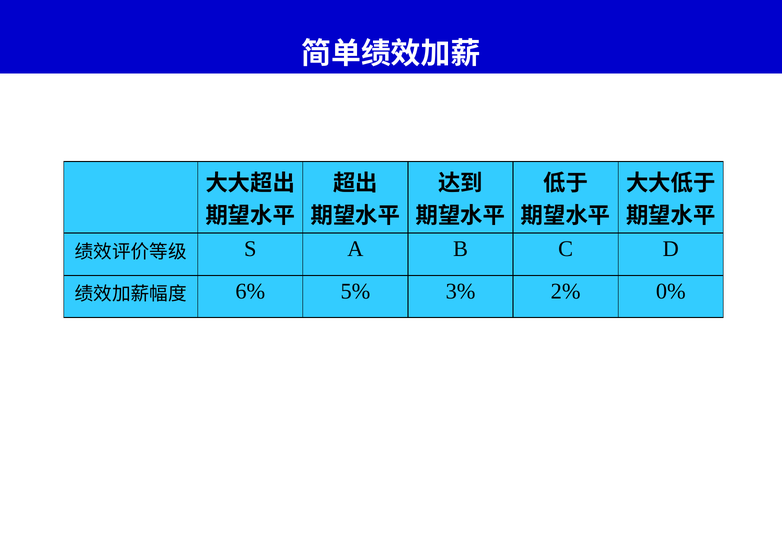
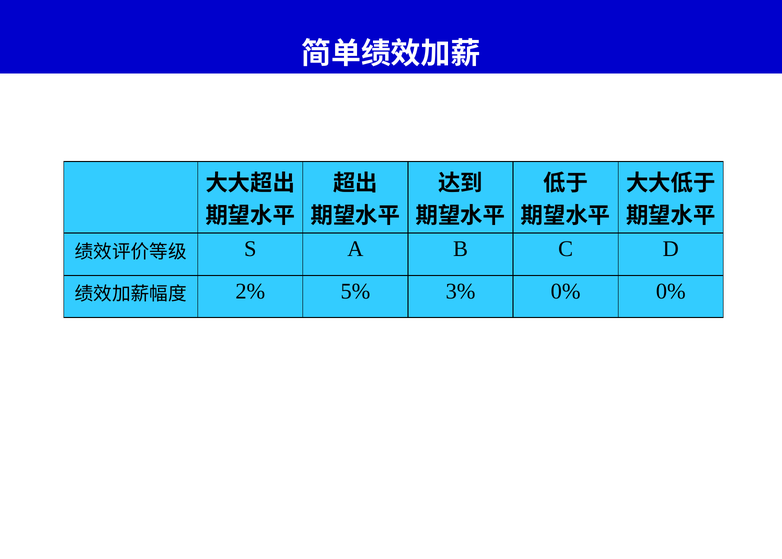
6%: 6% -> 2%
3% 2%: 2% -> 0%
